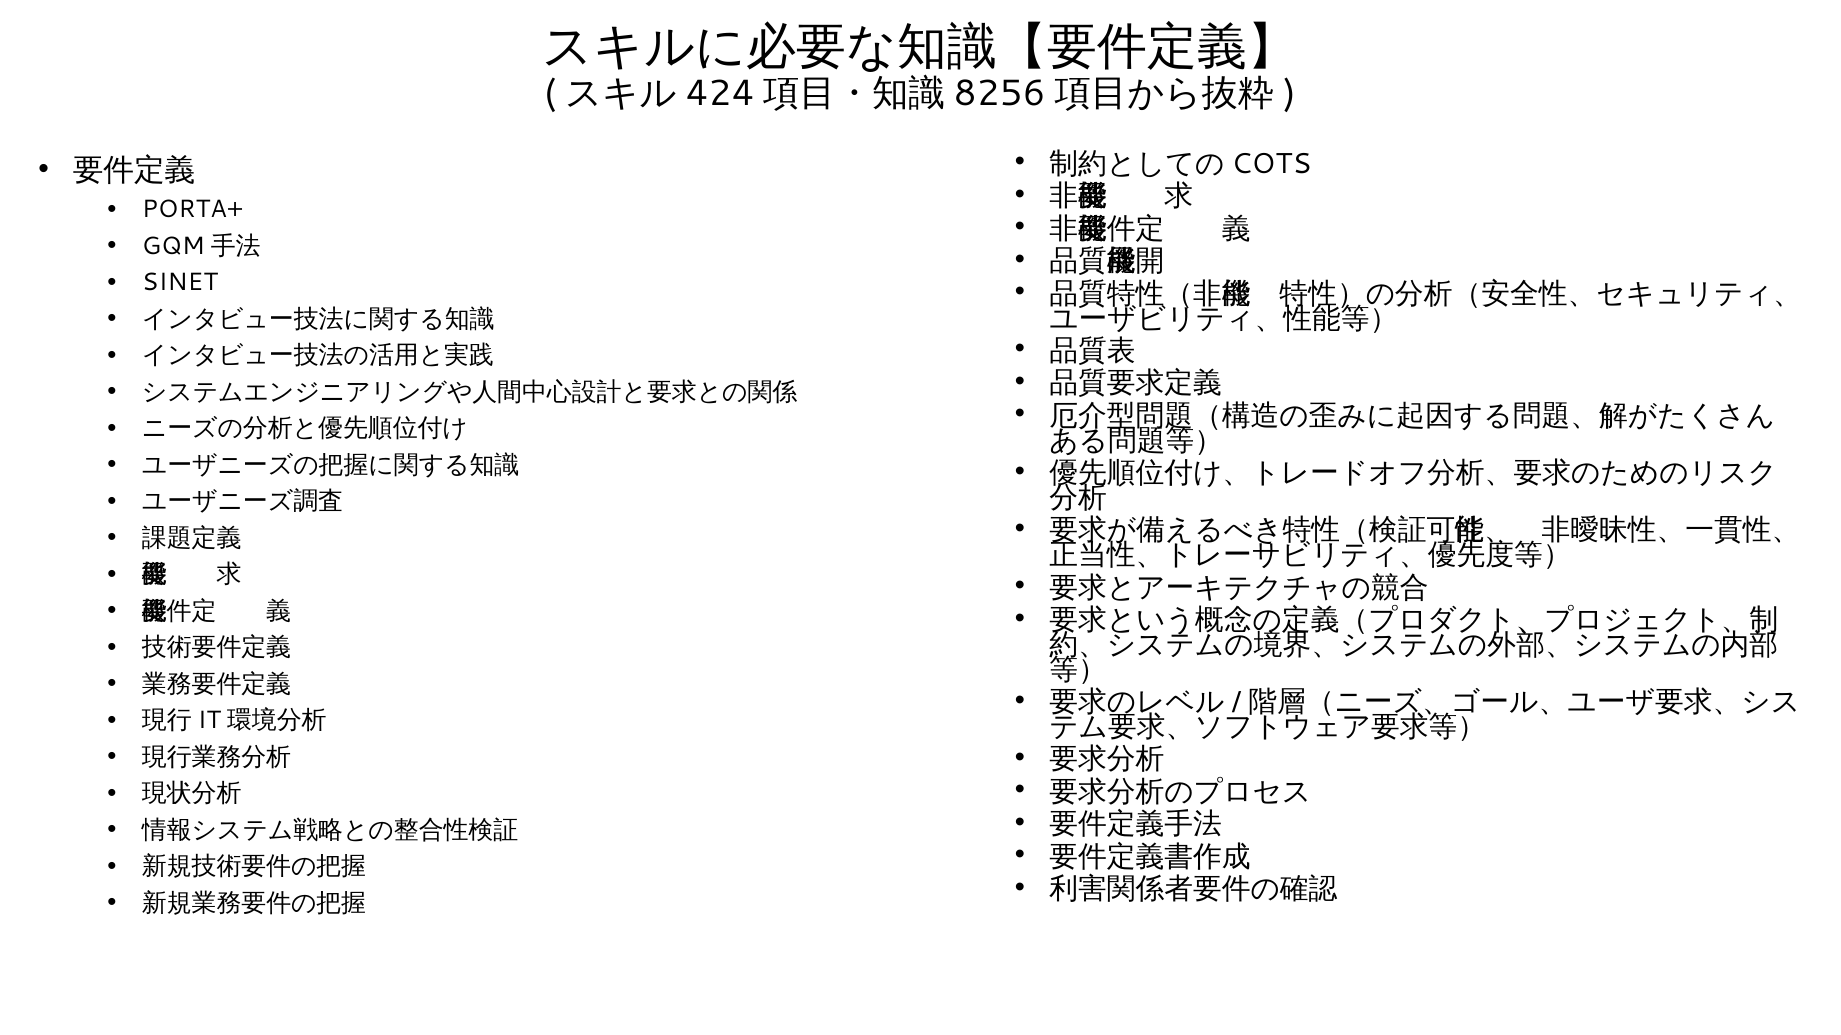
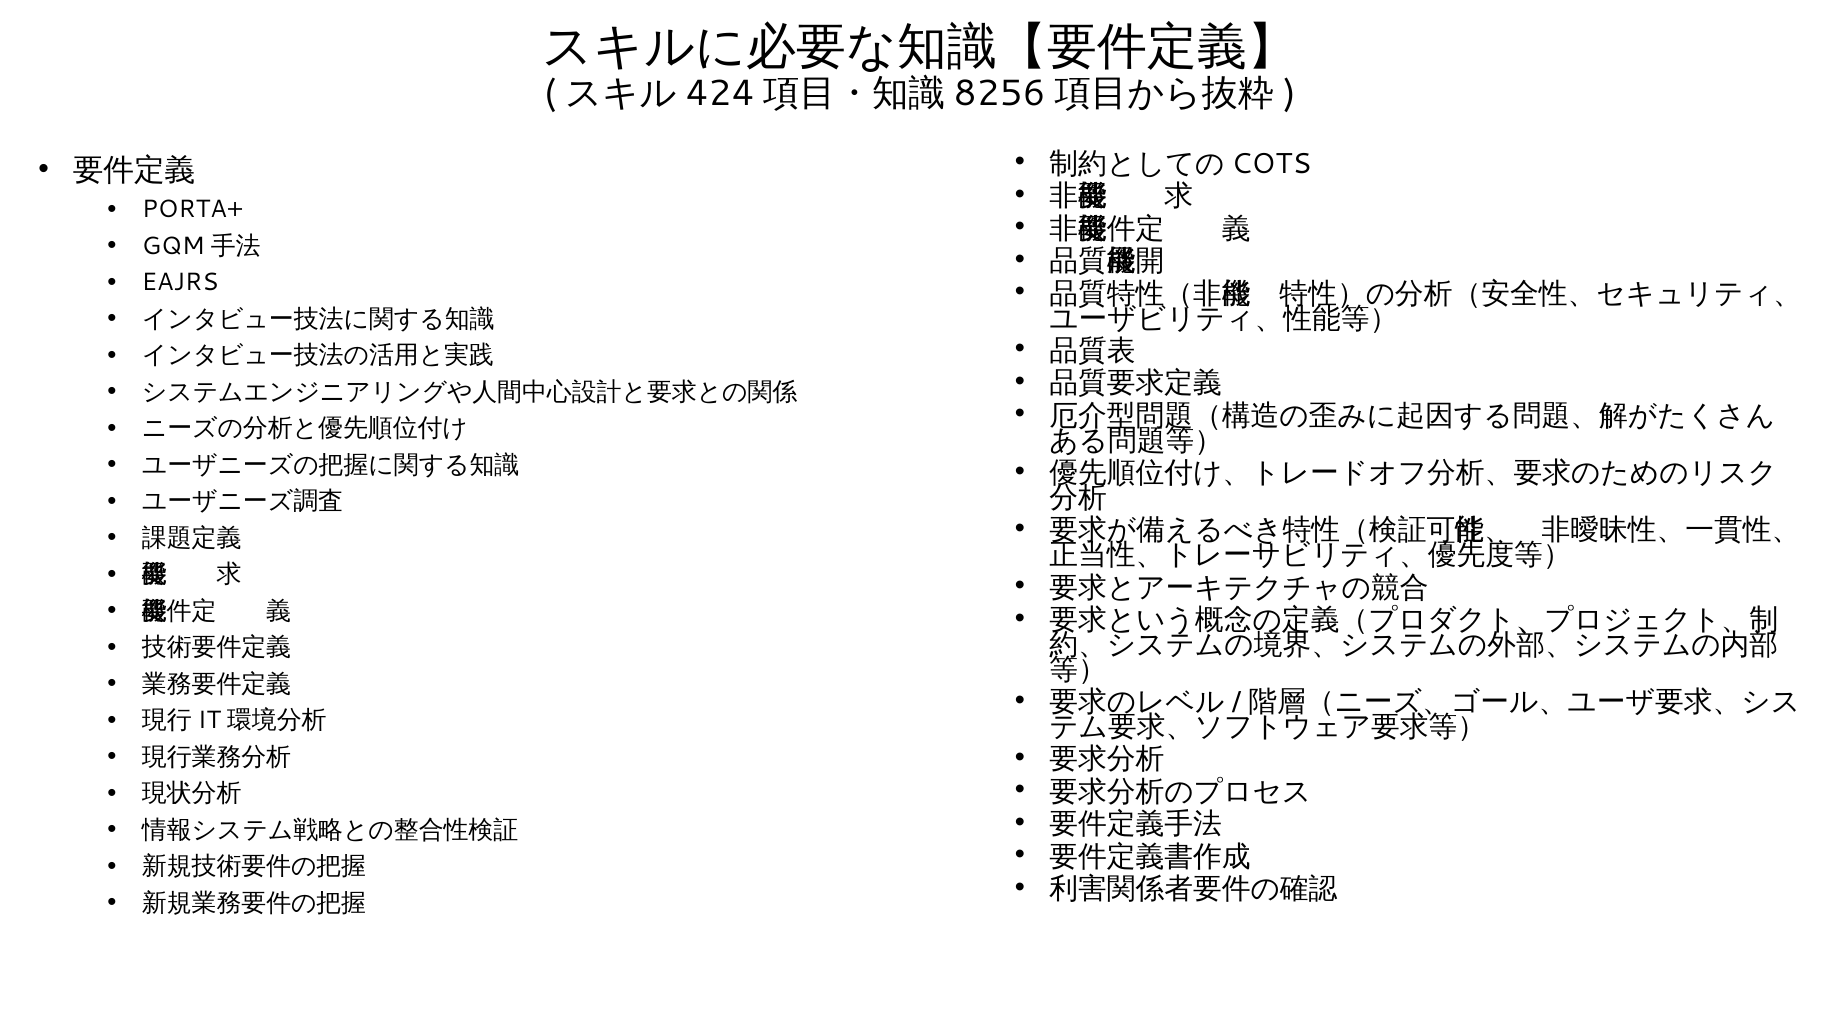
SINET: SINET -> EAJRS
